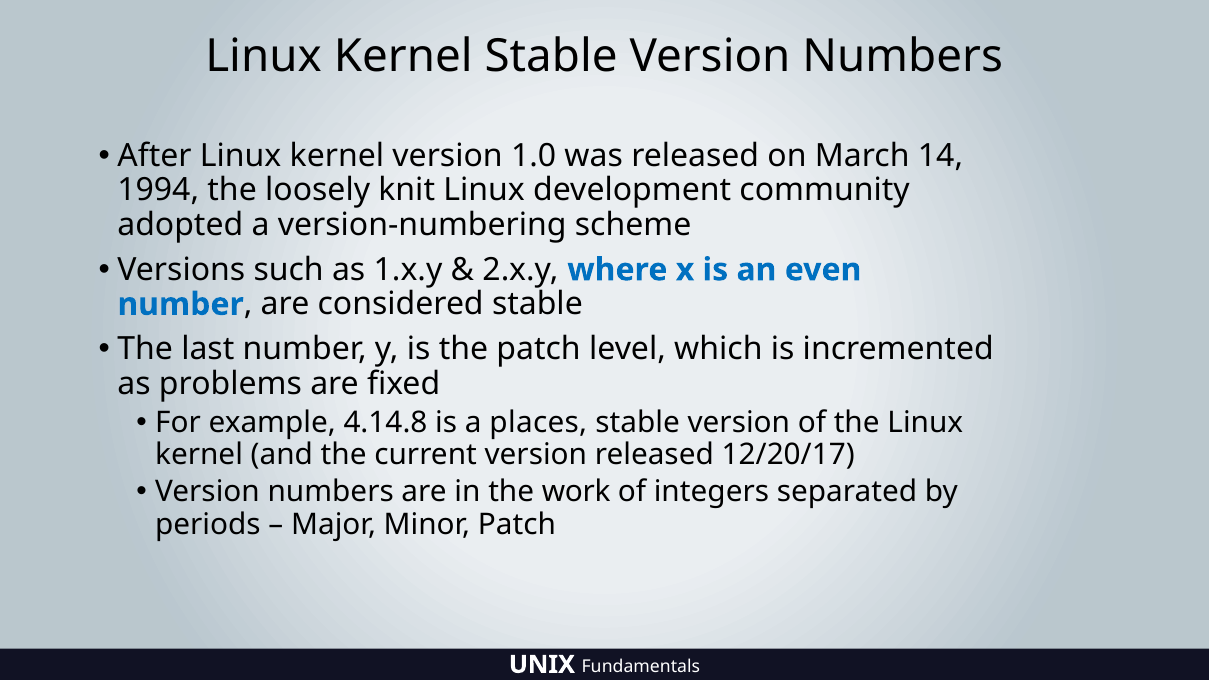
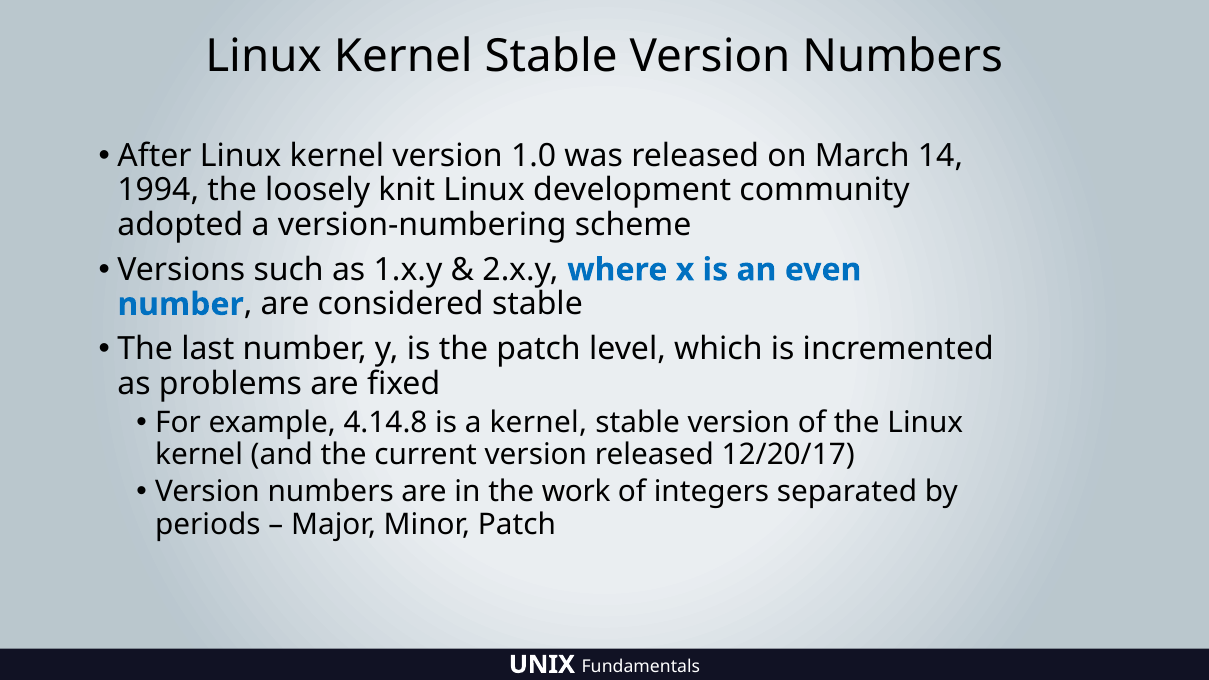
a places: places -> kernel
